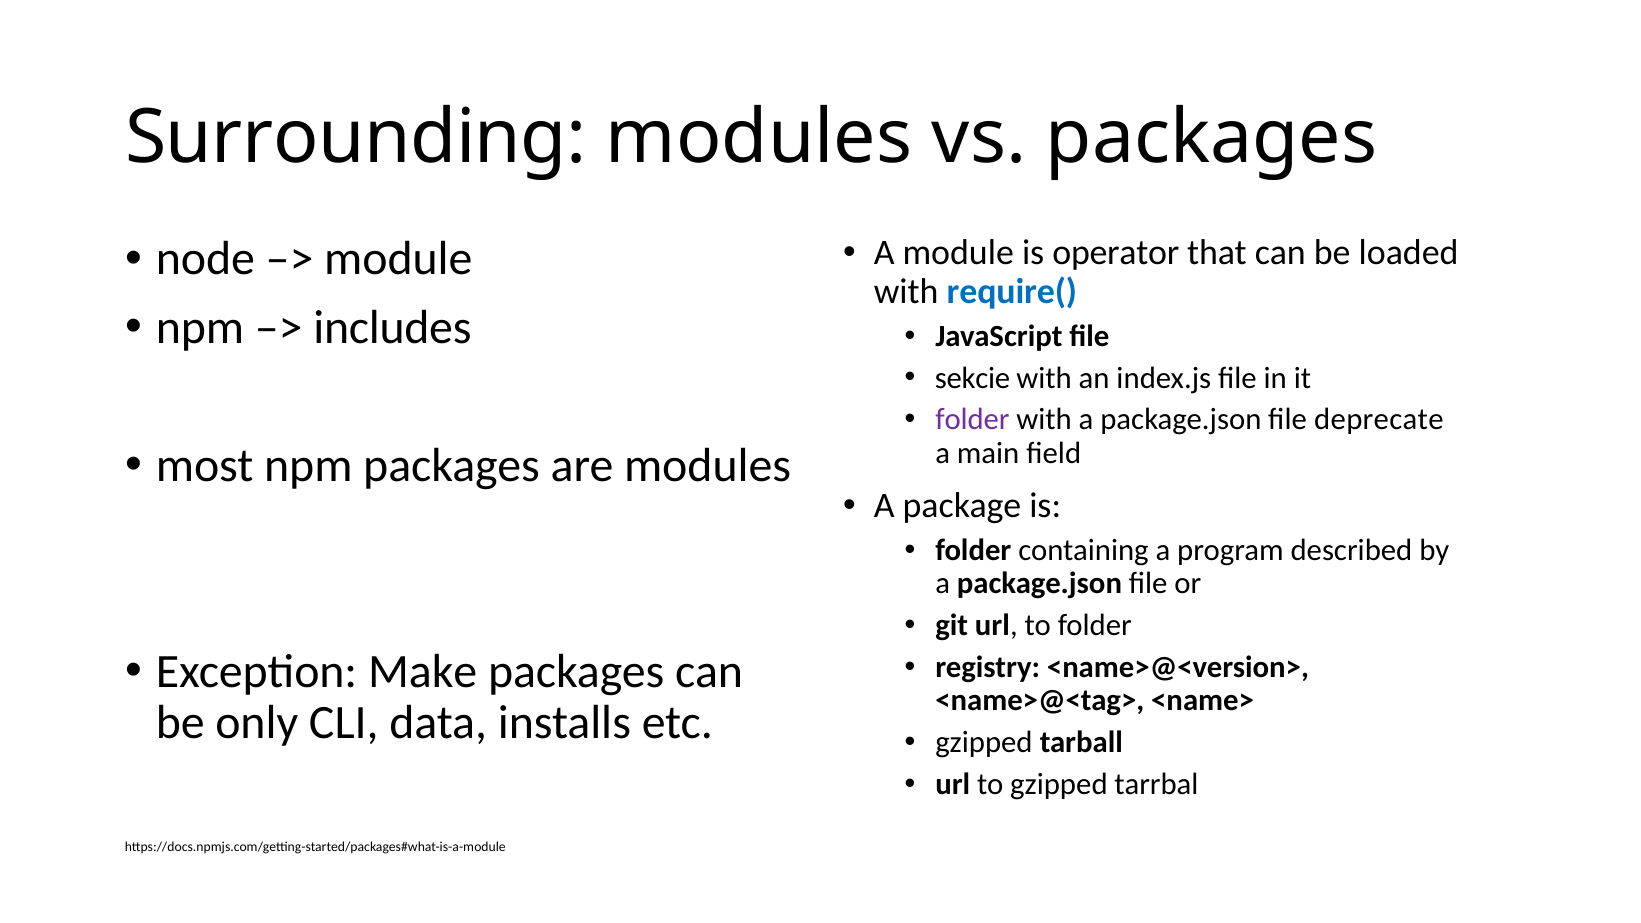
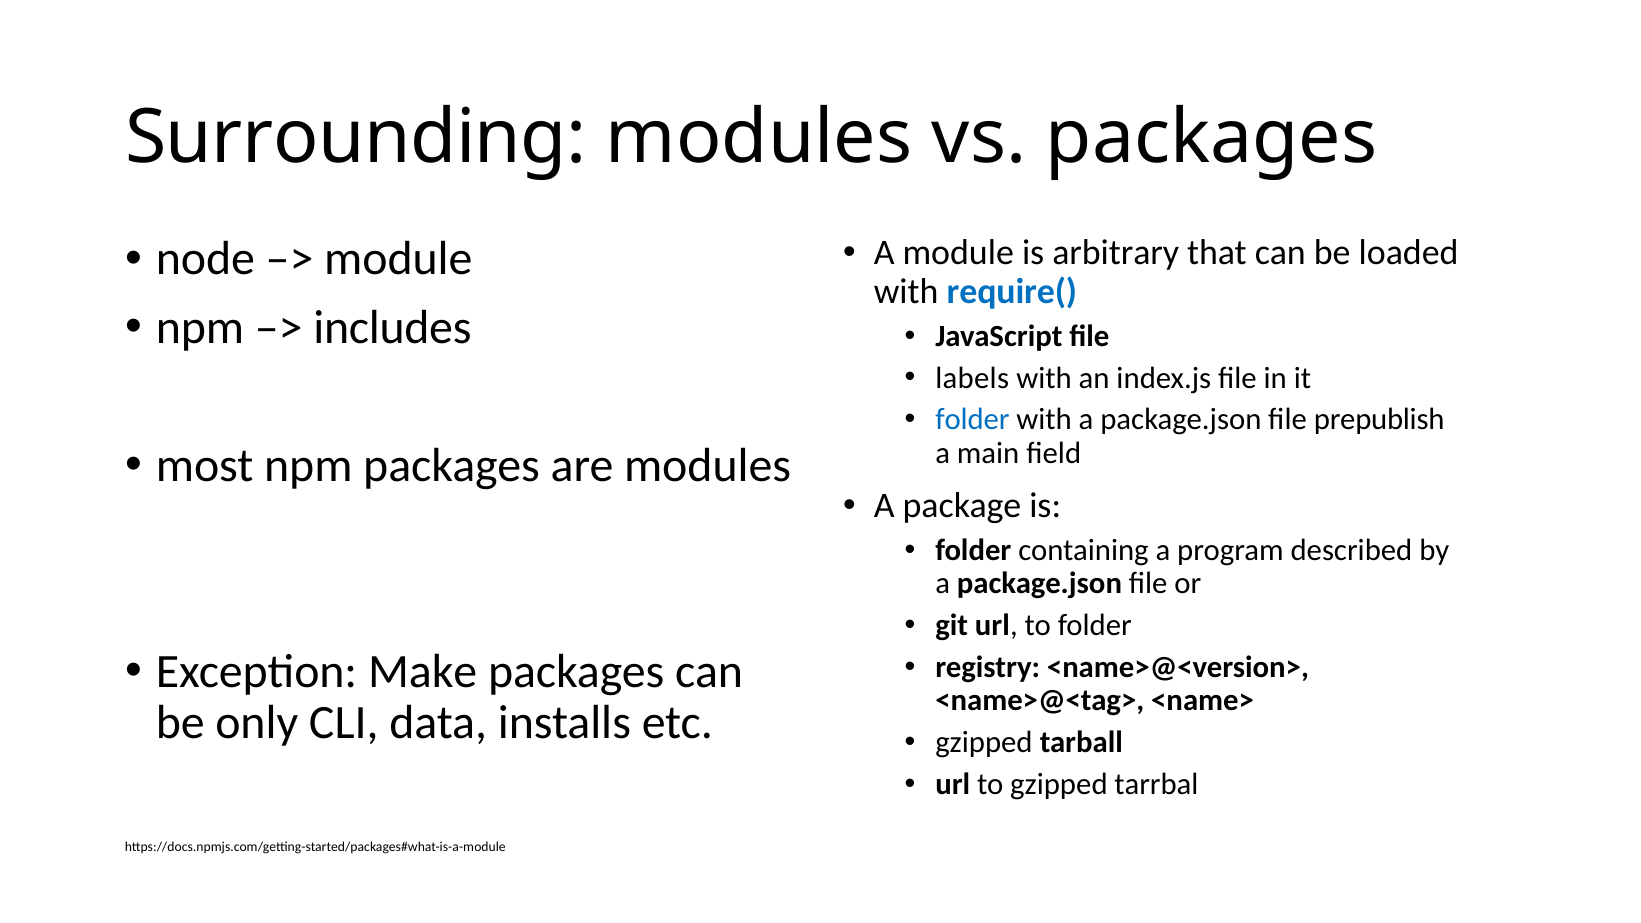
operator: operator -> arbitrary
sekcie: sekcie -> labels
folder at (972, 420) colour: purple -> blue
deprecate: deprecate -> prepublish
